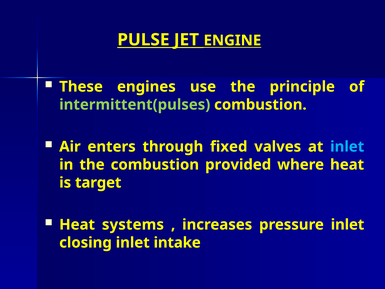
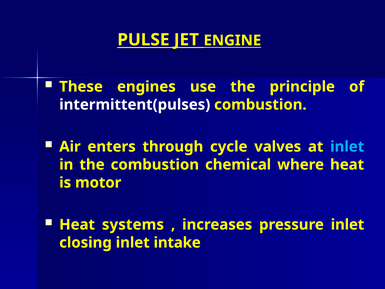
intermittent(pulses colour: light green -> white
fixed: fixed -> cycle
provided: provided -> chemical
target: target -> motor
